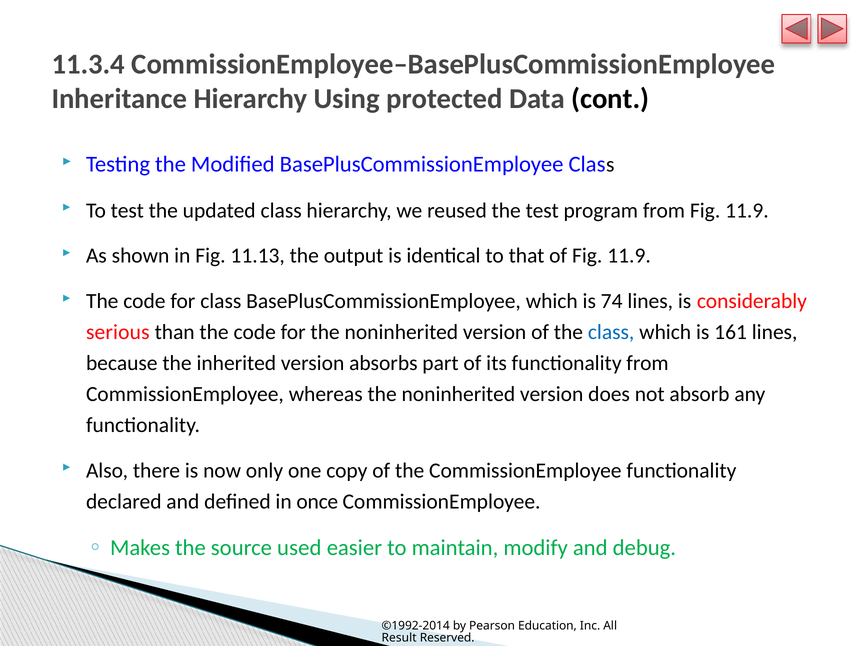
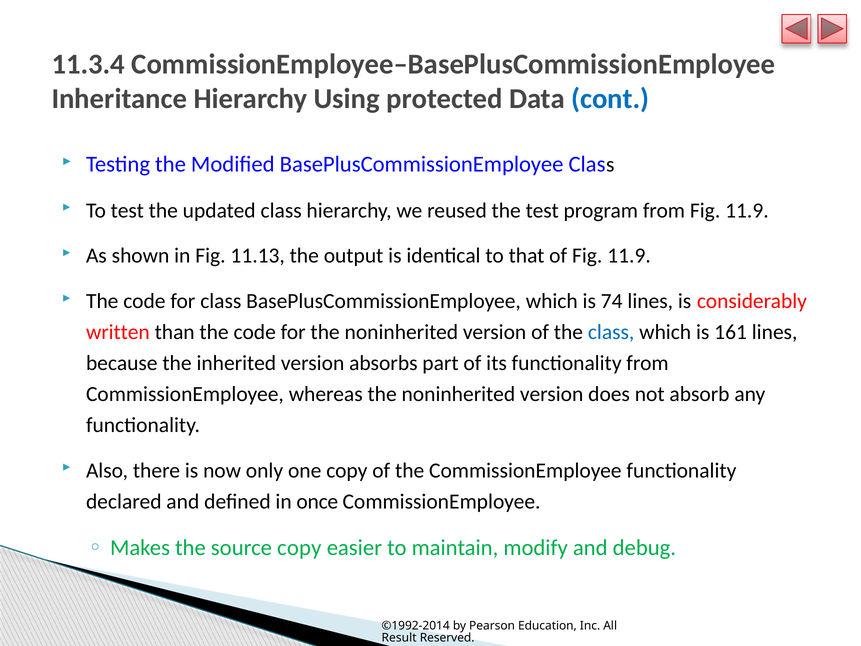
cont colour: black -> blue
serious: serious -> written
source used: used -> copy
